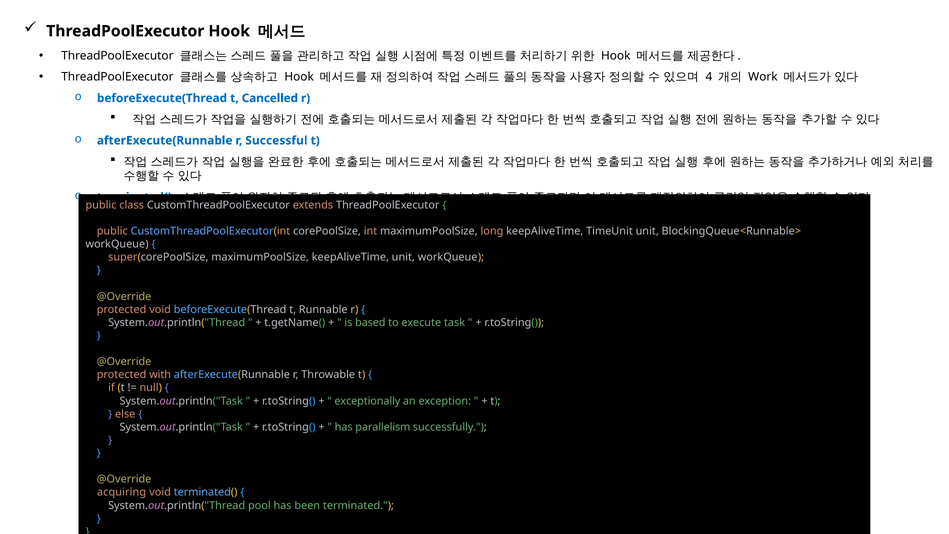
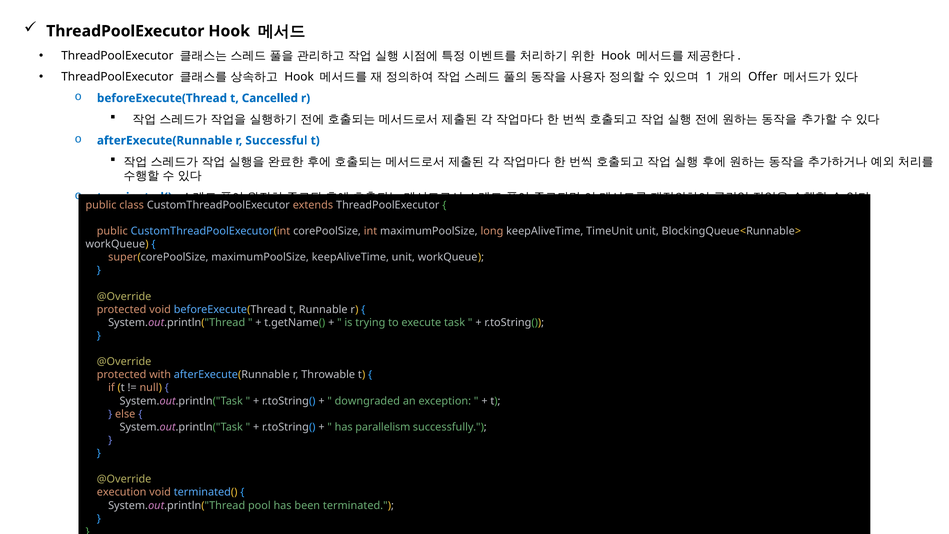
4: 4 -> 1
Work: Work -> Offer
based: based -> trying
exceptionally: exceptionally -> downgraded
acquiring: acquiring -> execution
